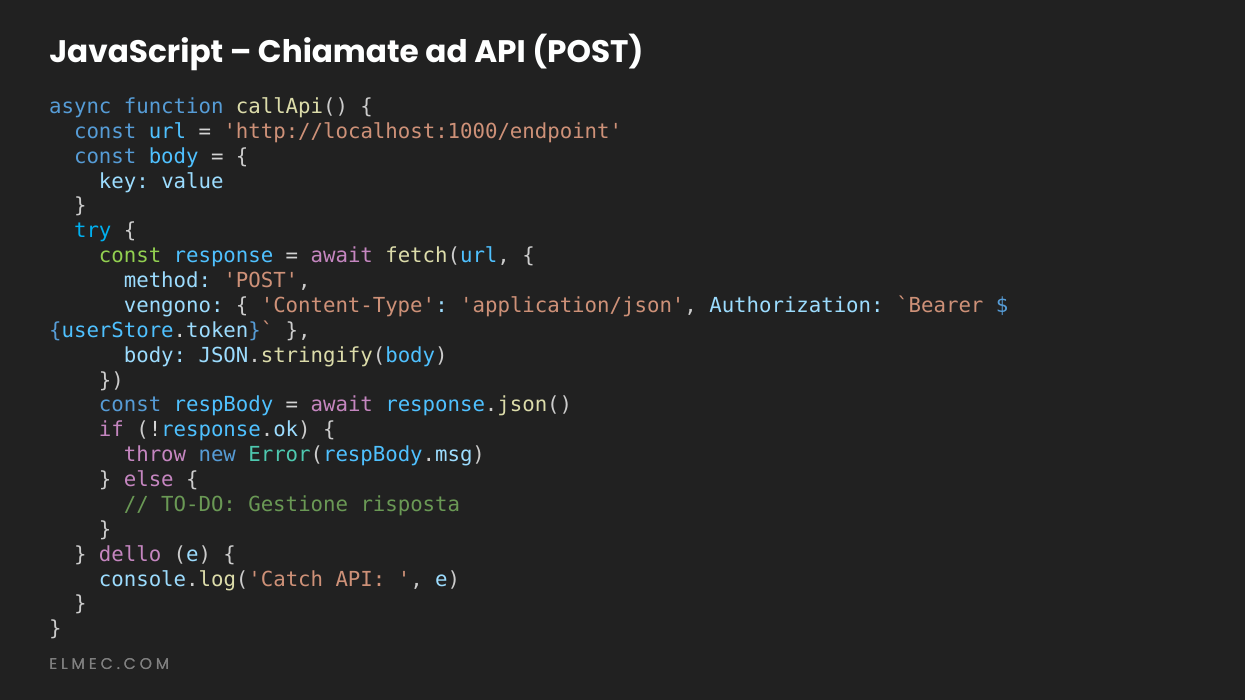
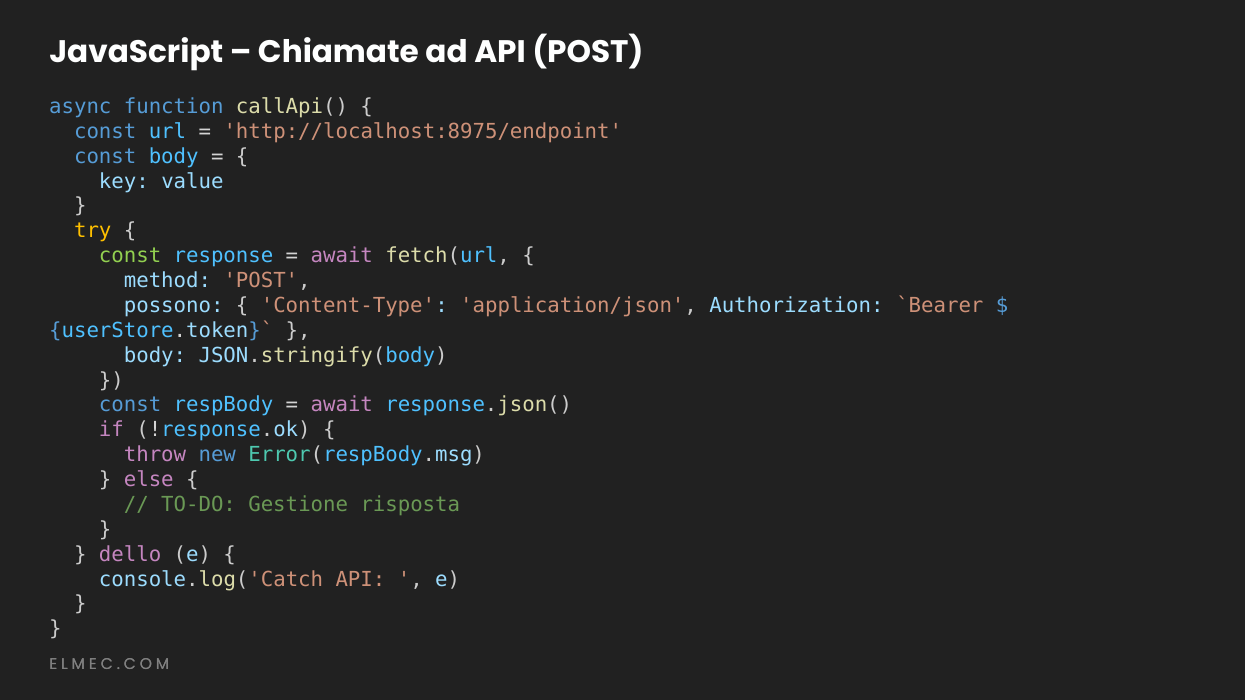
http://localhost:1000/endpoint: http://localhost:1000/endpoint -> http://localhost:8975/endpoint
try colour: light blue -> yellow
vengono: vengono -> possono
